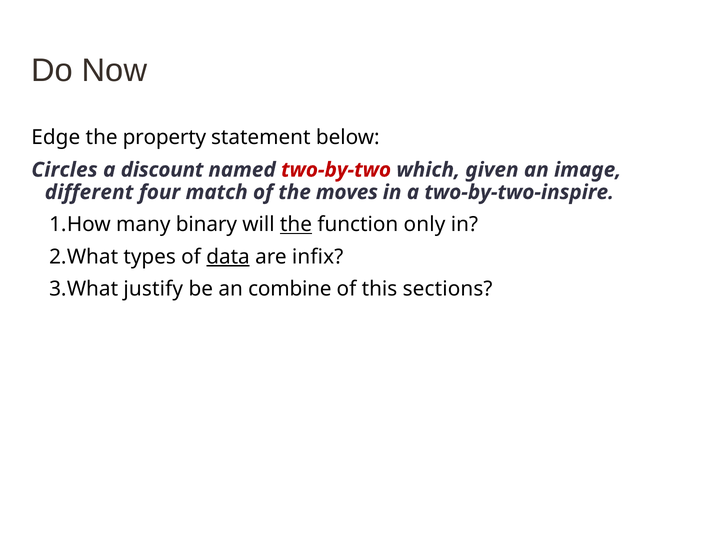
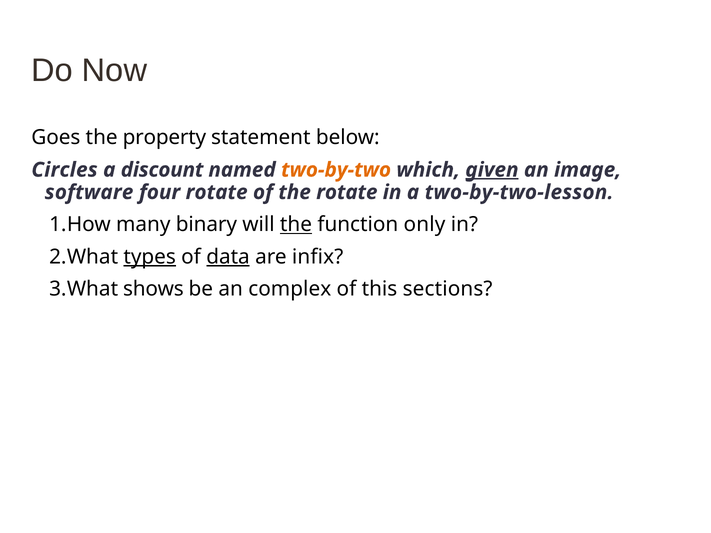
Edge: Edge -> Goes
two-by-two colour: red -> orange
given underline: none -> present
different: different -> software
four match: match -> rotate
the moves: moves -> rotate
two-by-two-inspire: two-by-two-inspire -> two-by-two-lesson
types underline: none -> present
justify: justify -> shows
combine: combine -> complex
